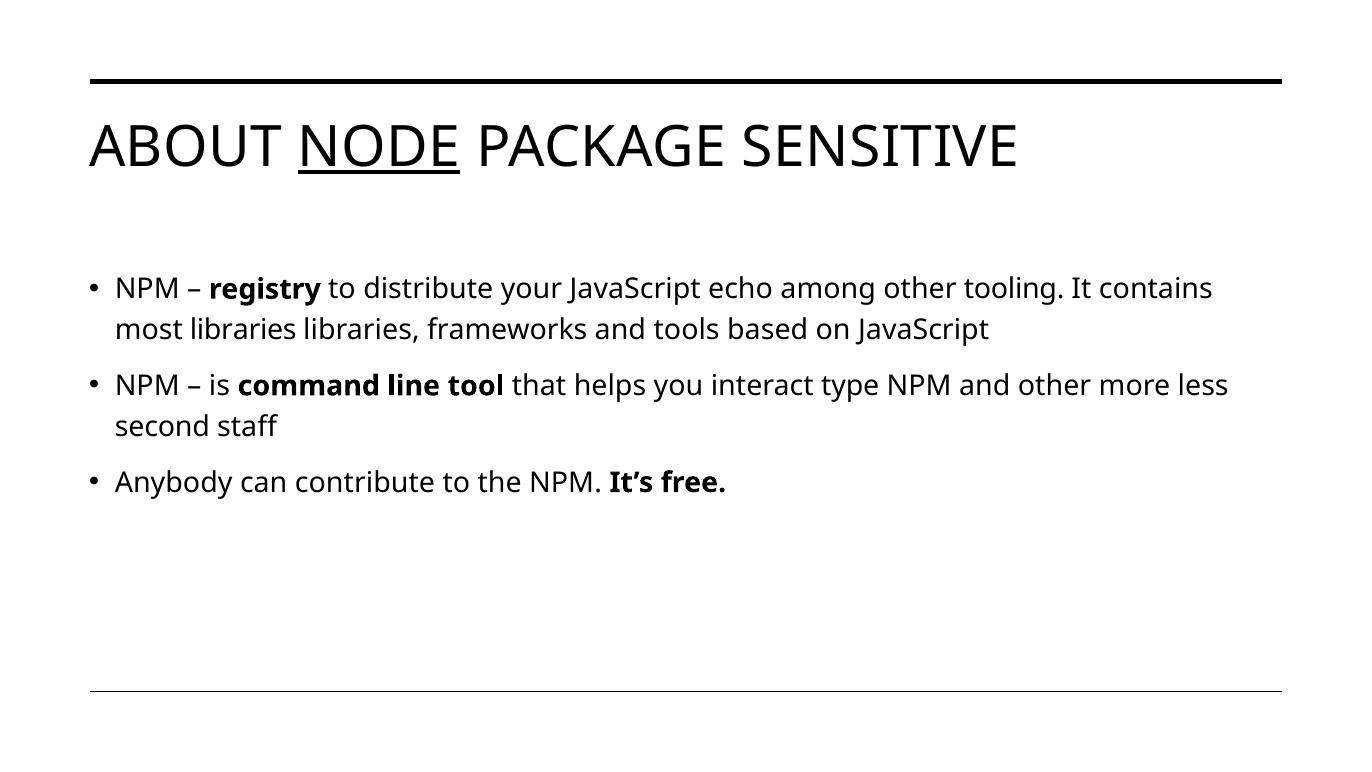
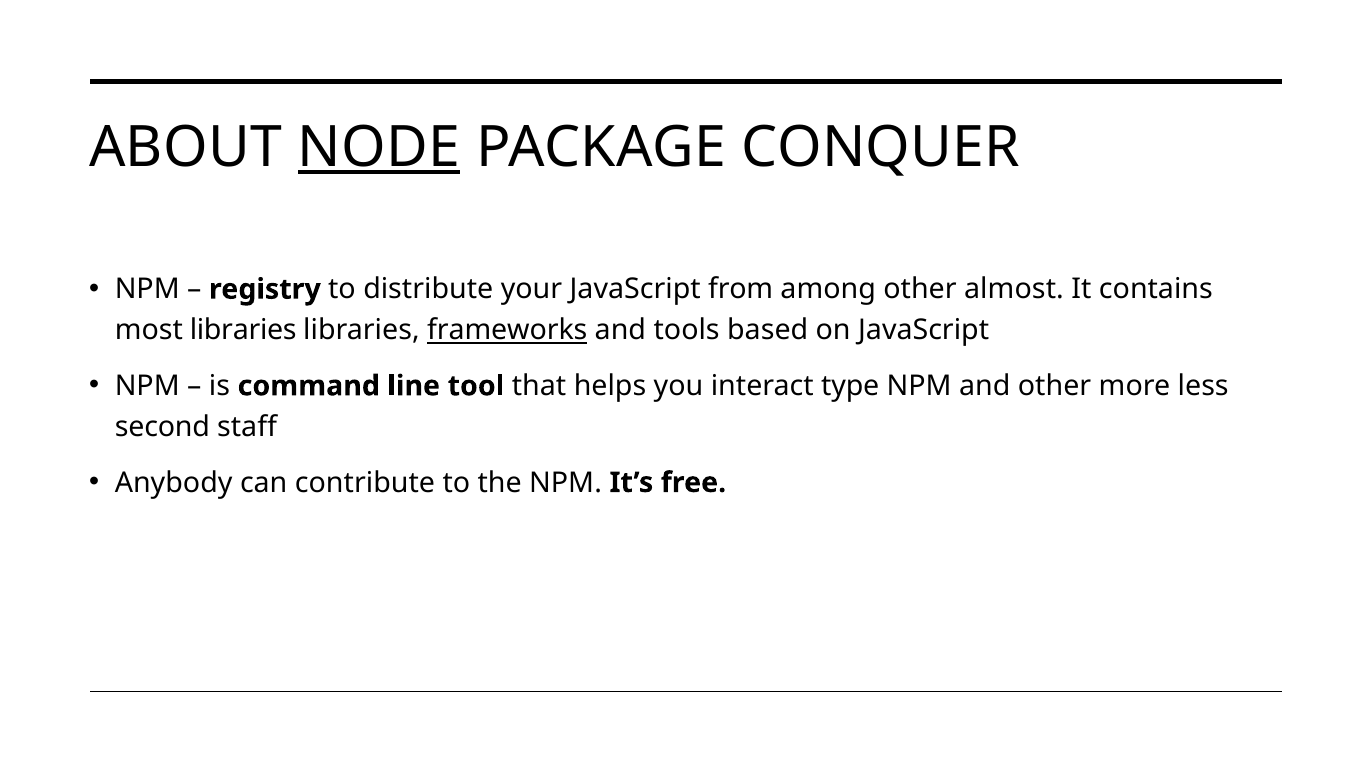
SENSITIVE: SENSITIVE -> CONQUER
echo: echo -> from
tooling: tooling -> almost
frameworks underline: none -> present
